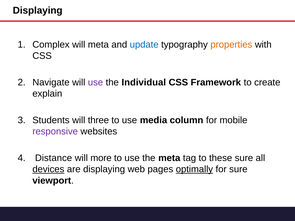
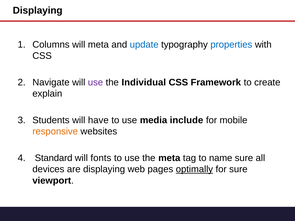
Complex: Complex -> Columns
properties colour: orange -> blue
three: three -> have
column: column -> include
responsive colour: purple -> orange
Distance: Distance -> Standard
more: more -> fonts
these: these -> name
devices underline: present -> none
